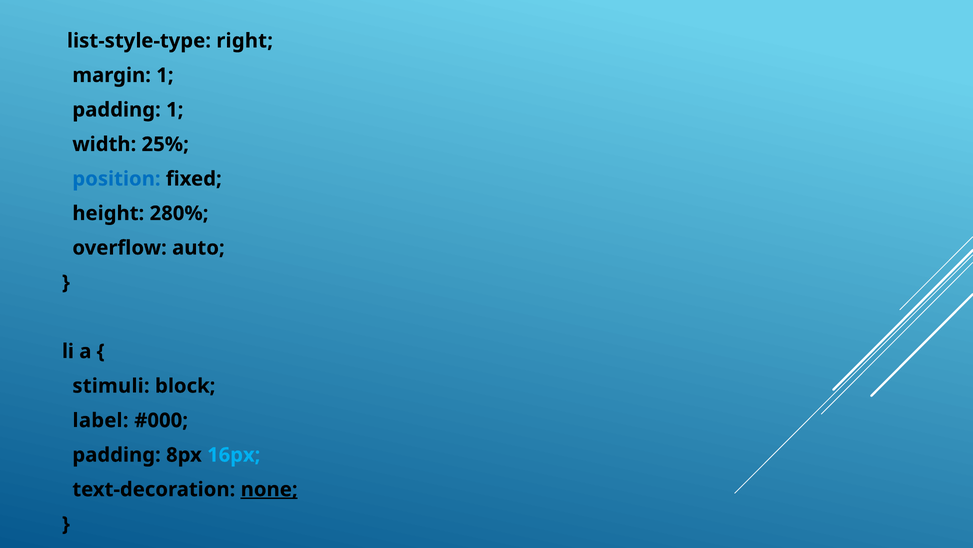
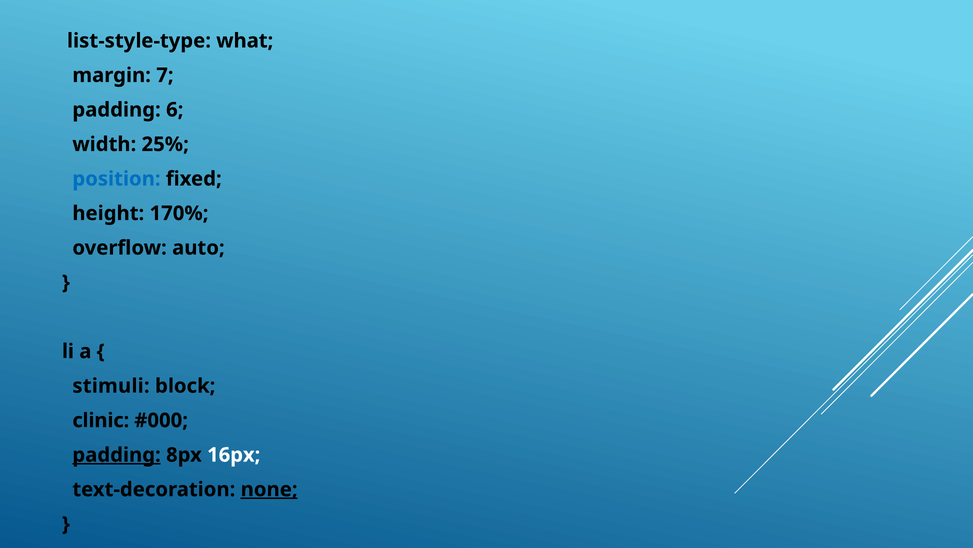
right: right -> what
margin 1: 1 -> 7
padding 1: 1 -> 6
280%: 280% -> 170%
label: label -> clinic
padding at (117, 454) underline: none -> present
16px colour: light blue -> white
